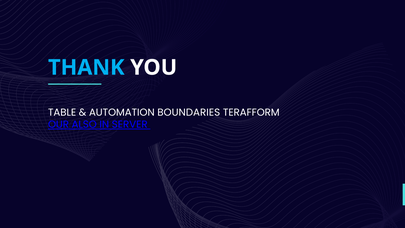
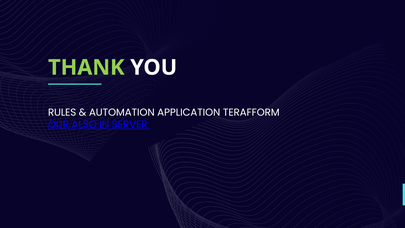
THANK colour: light blue -> light green
TABLE: TABLE -> RULES
BOUNDARIES: BOUNDARIES -> APPLICATION
